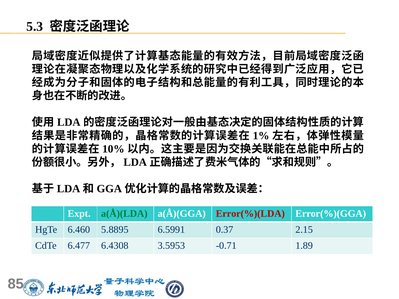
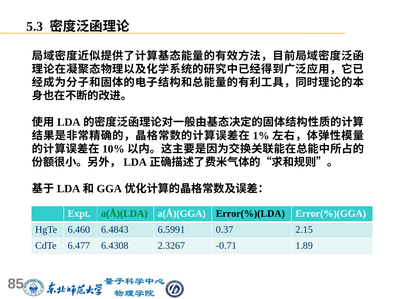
Error(%)(LDA colour: red -> black
5.8895: 5.8895 -> 6.4843
3.5953: 3.5953 -> 2.3267
